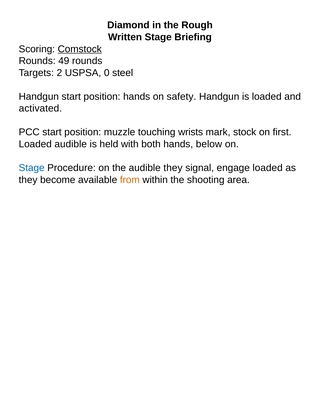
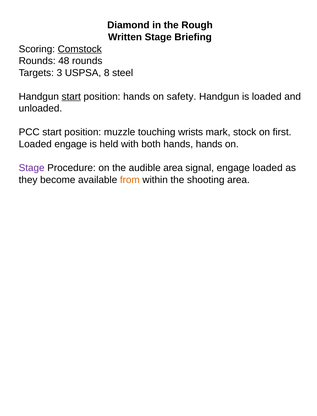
49: 49 -> 48
2: 2 -> 3
0: 0 -> 8
start at (71, 97) underline: none -> present
activated: activated -> unloaded
Loaded audible: audible -> engage
hands below: below -> hands
Stage at (32, 168) colour: blue -> purple
audible they: they -> area
